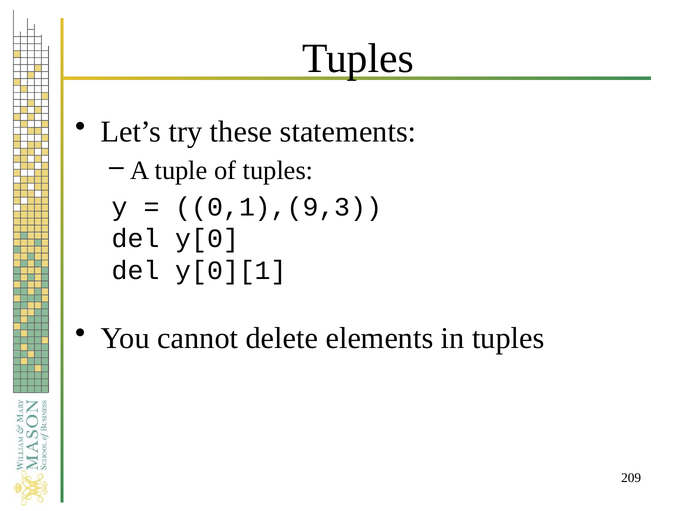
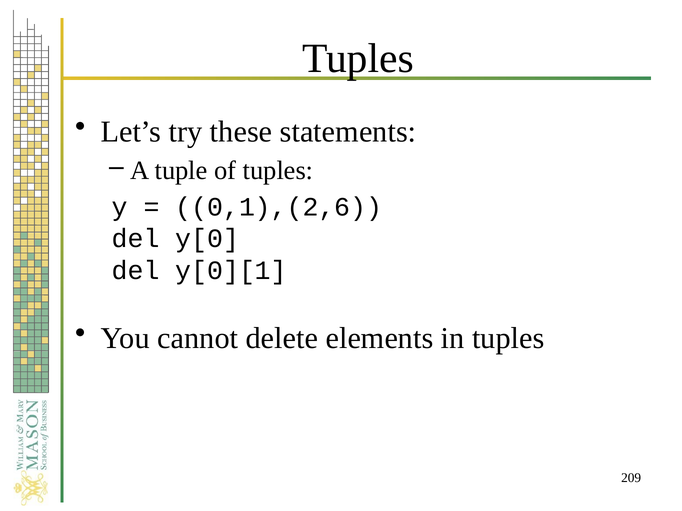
0,1),(9,3: 0,1),(9,3 -> 0,1),(2,6
